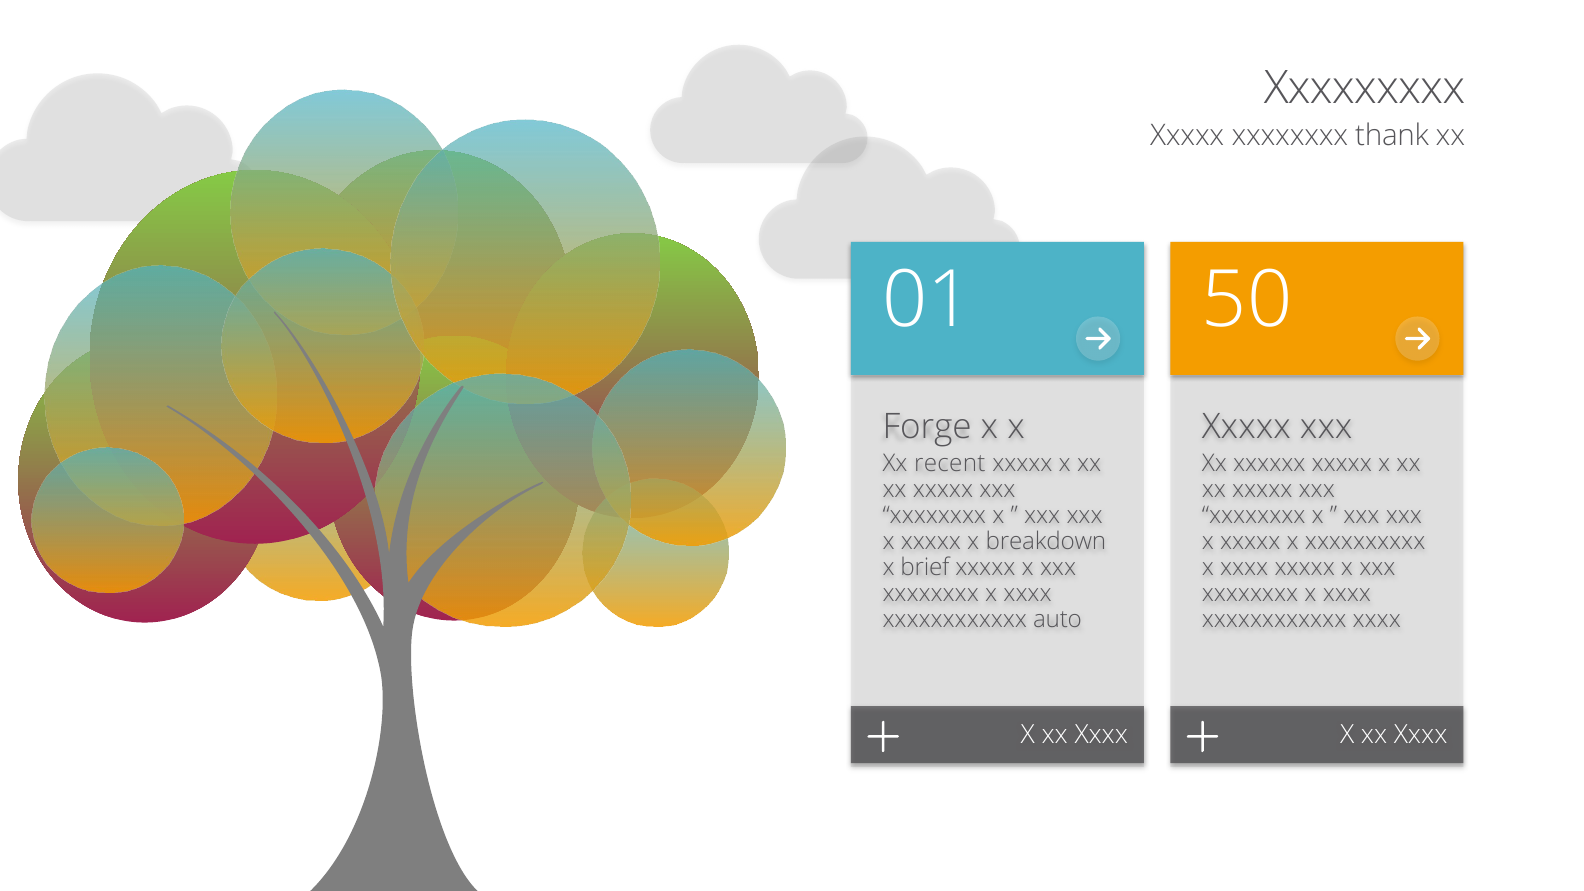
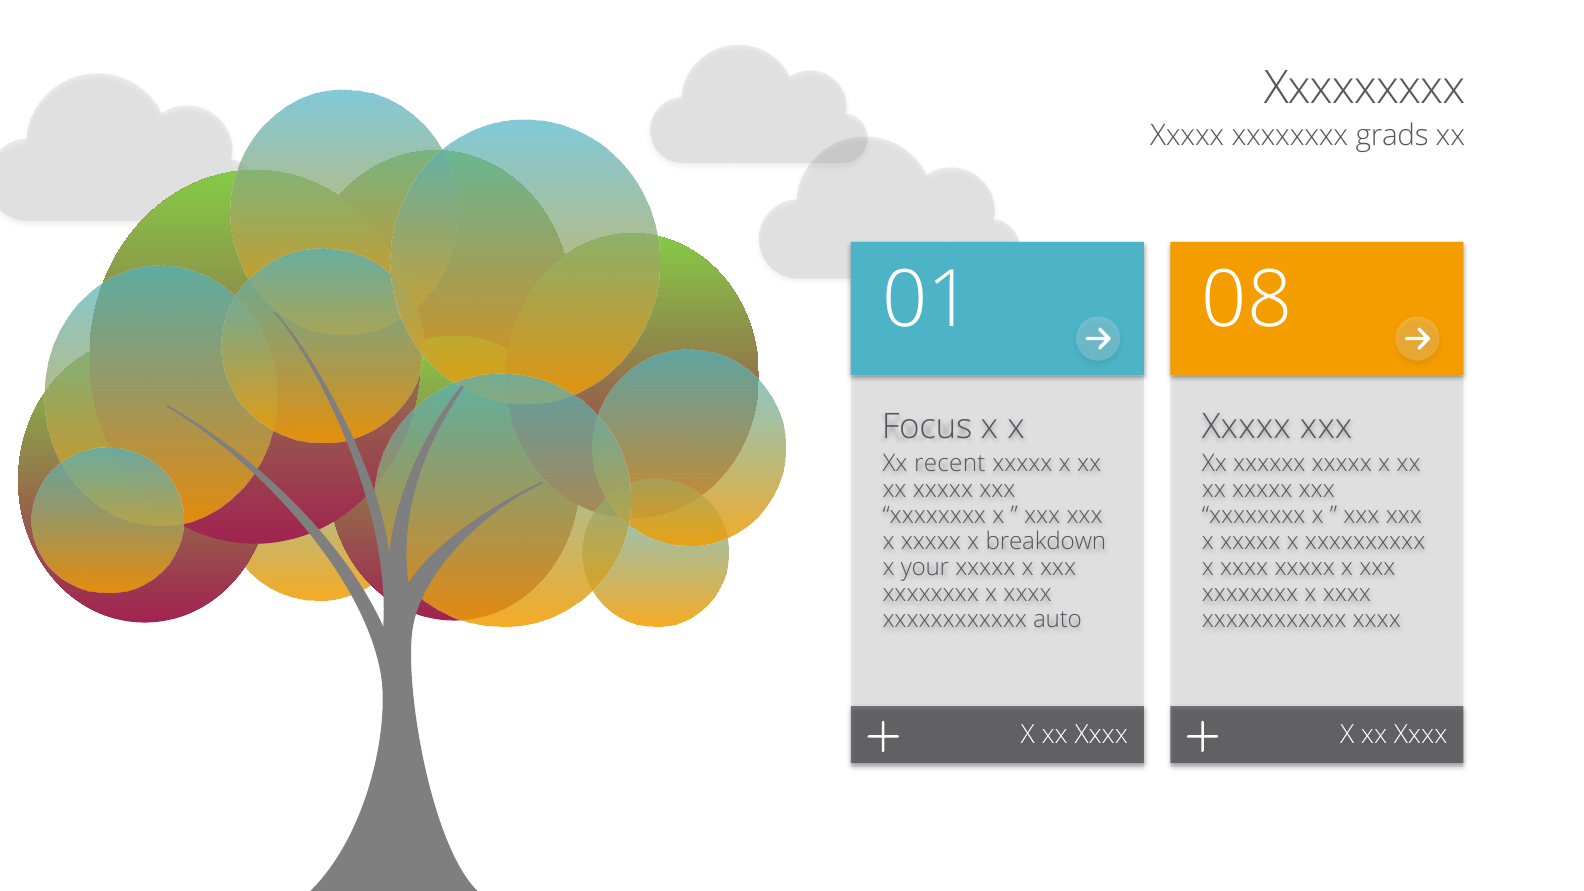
thank: thank -> grads
50: 50 -> 08
Forge: Forge -> Focus
brief: brief -> your
